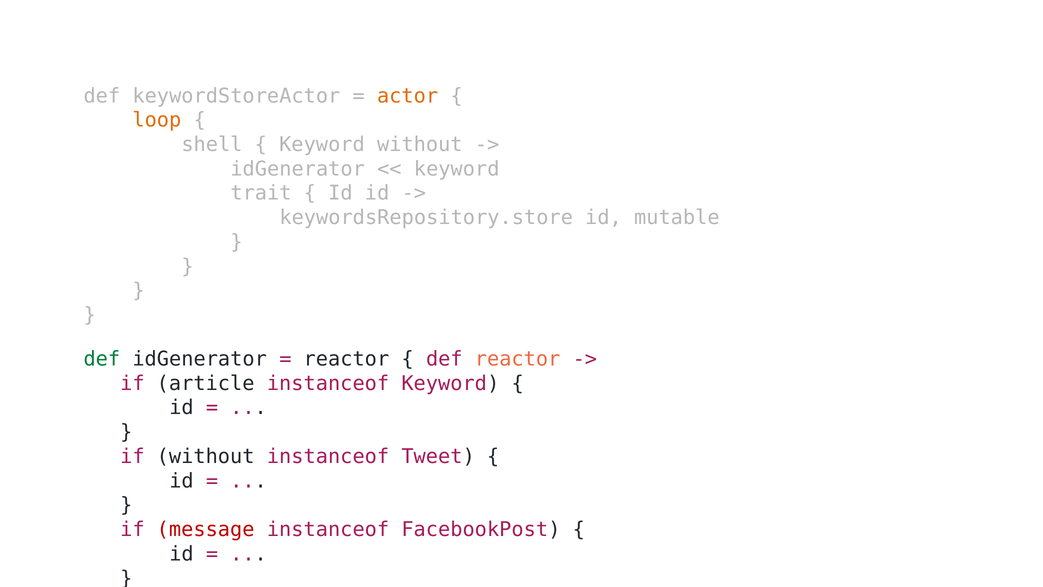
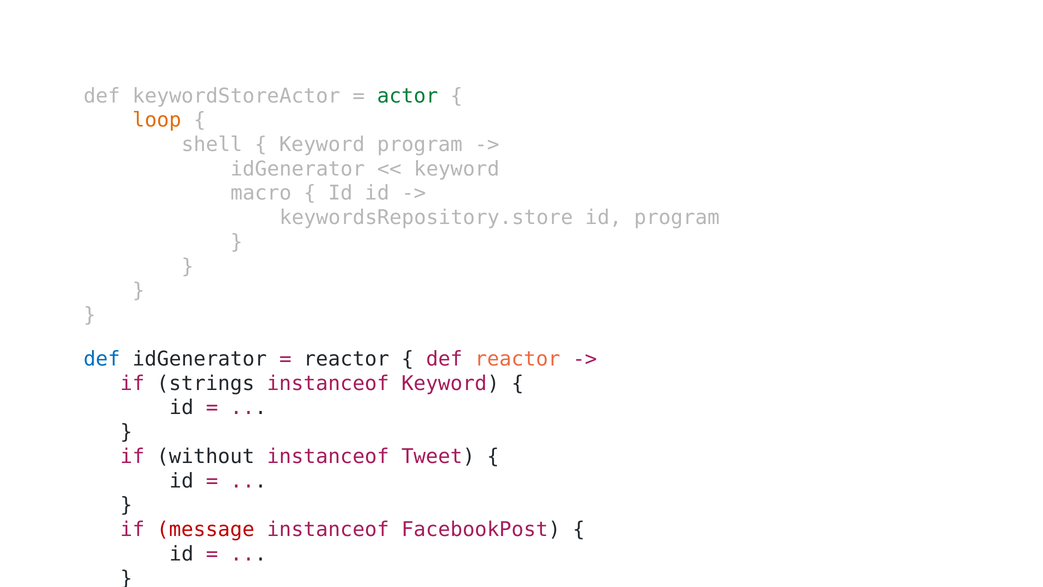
actor colour: orange -> green
Keyword without: without -> program
trait: trait -> macro
id mutable: mutable -> program
def at (102, 359) colour: green -> blue
article: article -> strings
